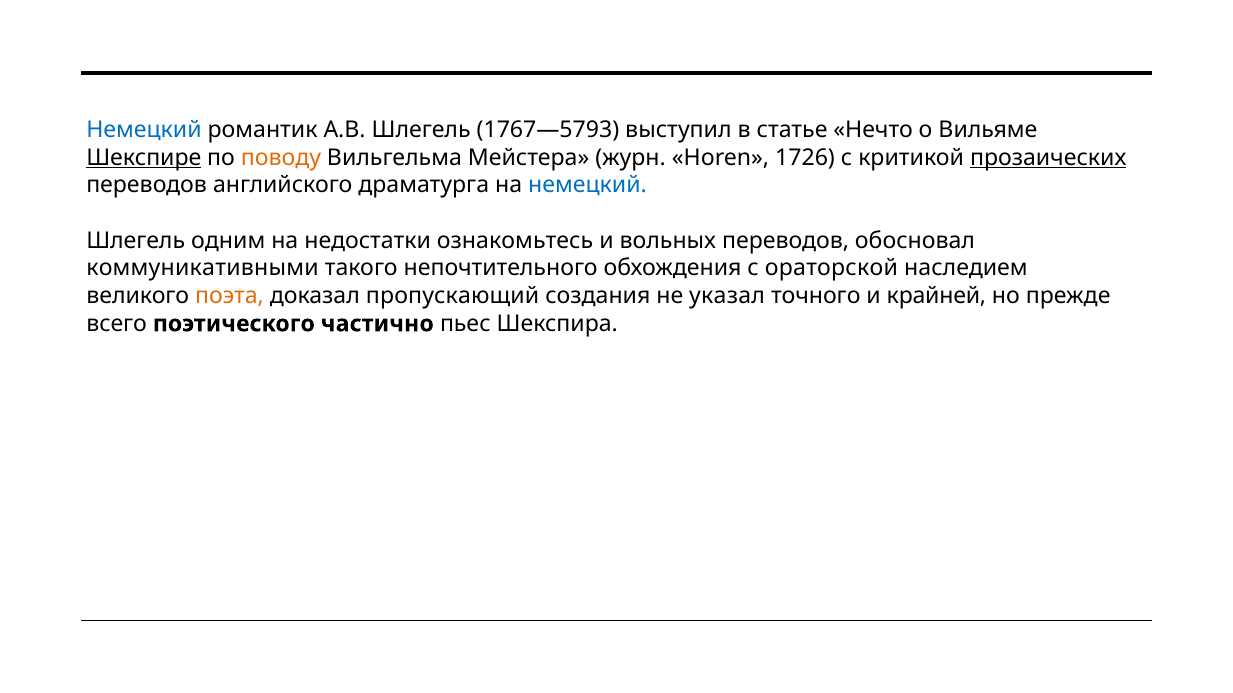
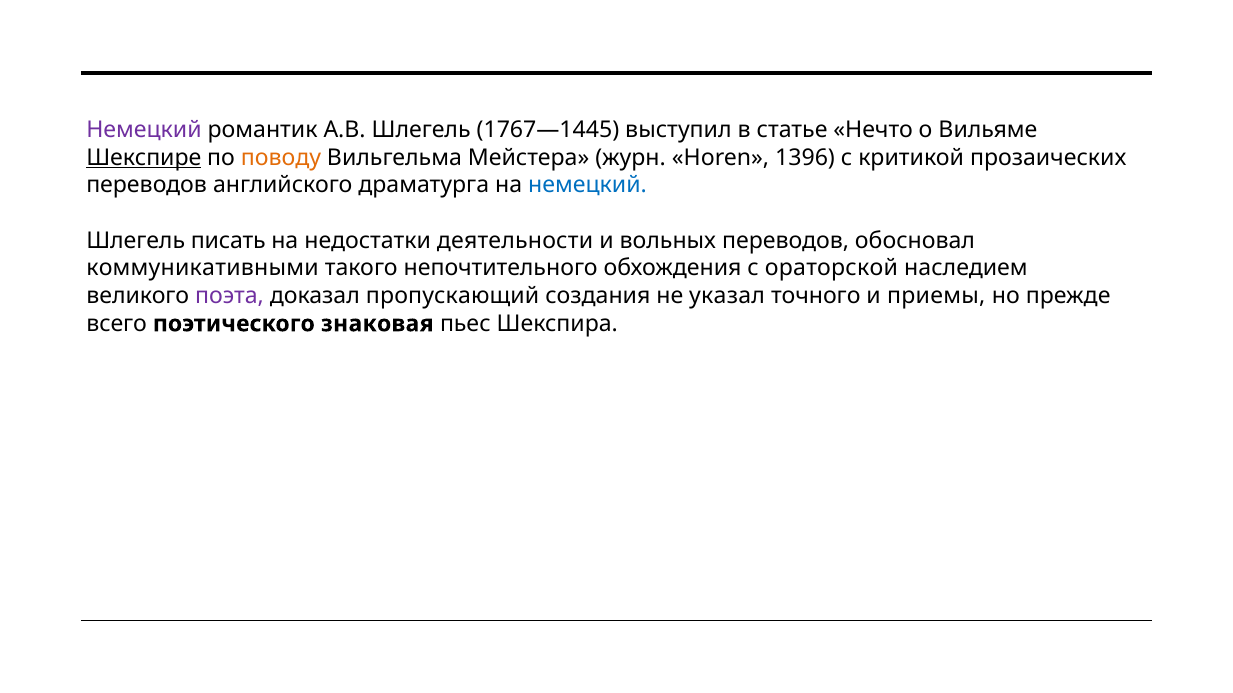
Немецкий at (144, 130) colour: blue -> purple
1767—5793: 1767—5793 -> 1767—1445
1726: 1726 -> 1396
прозаических underline: present -> none
одним: одним -> писать
ознакомьтесь: ознакомьтесь -> деятельности
поэта colour: orange -> purple
крайней: крайней -> приемы
частично: частично -> знаковая
